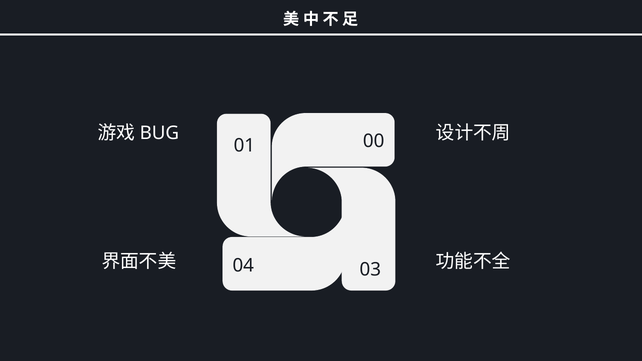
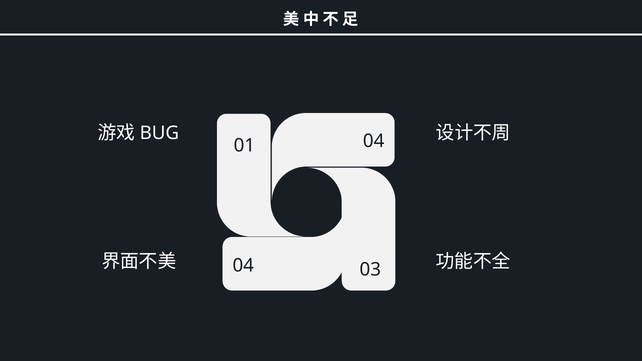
01 00: 00 -> 04
